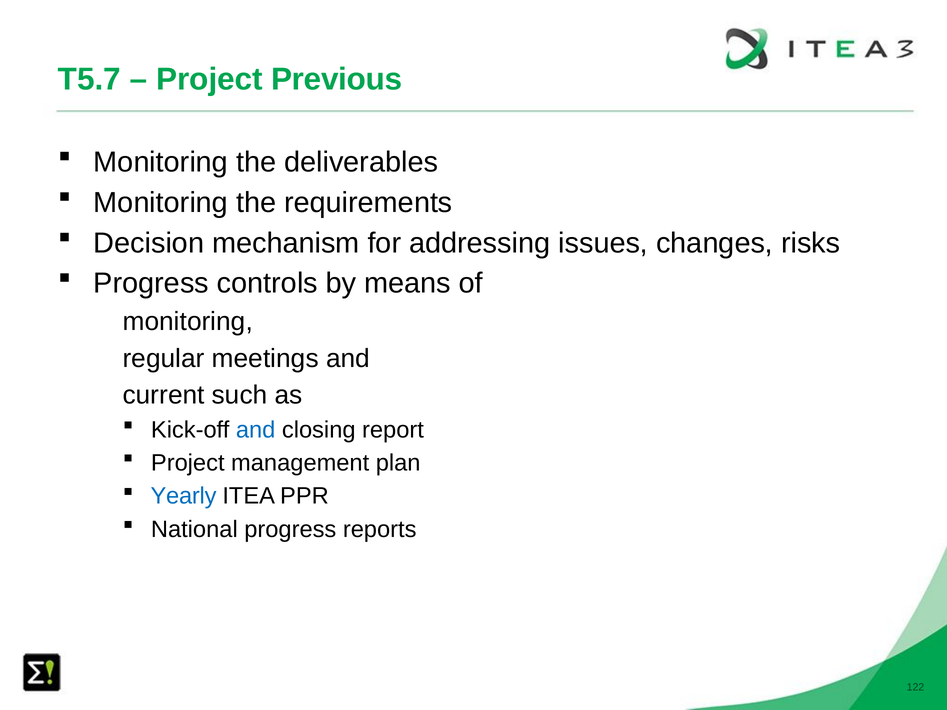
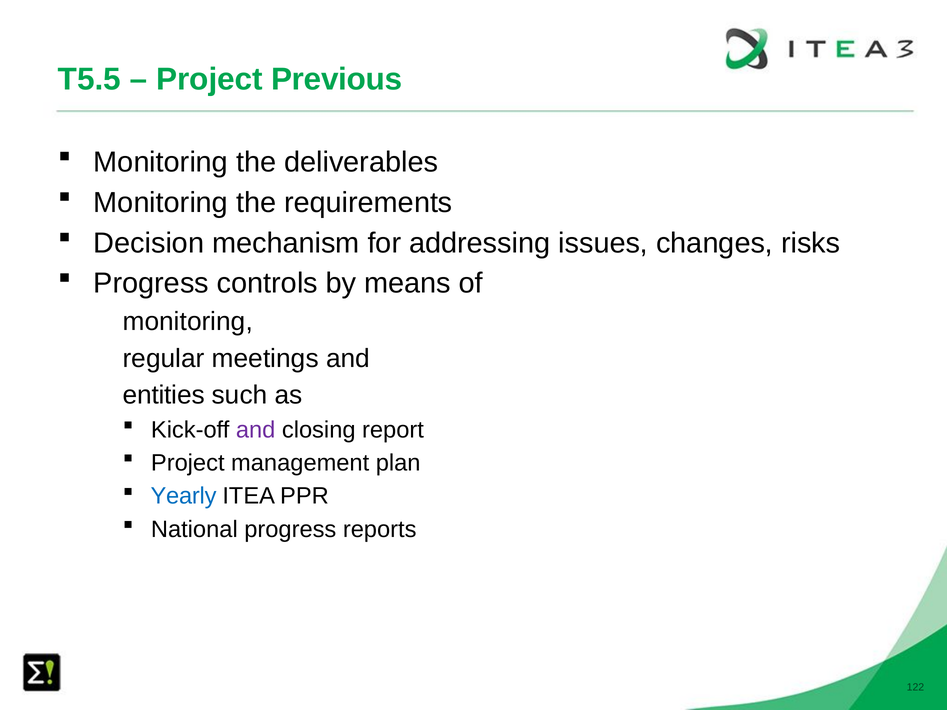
T5.7: T5.7 -> T5.5
current: current -> entities
and at (256, 430) colour: blue -> purple
